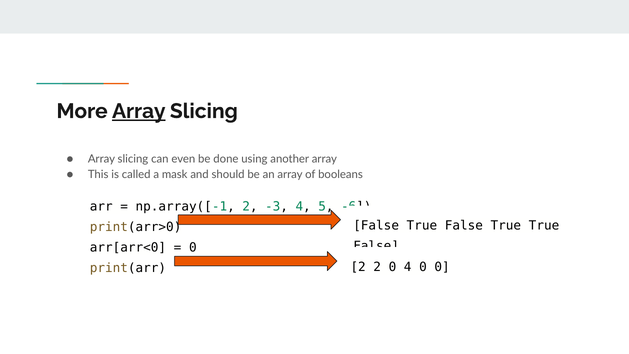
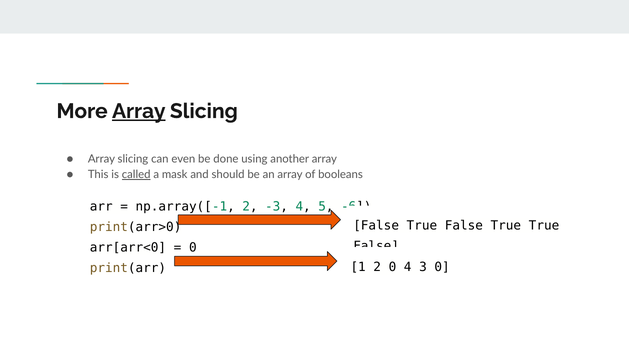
called underline: none -> present
2 at (358, 267): 2 -> 1
4 0: 0 -> 3
